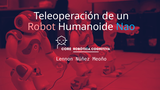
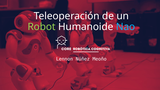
Robot colour: pink -> light green
